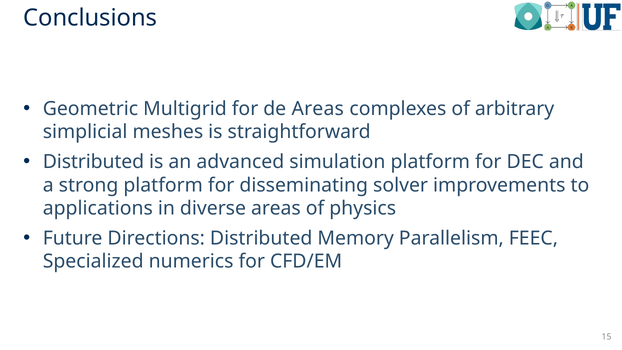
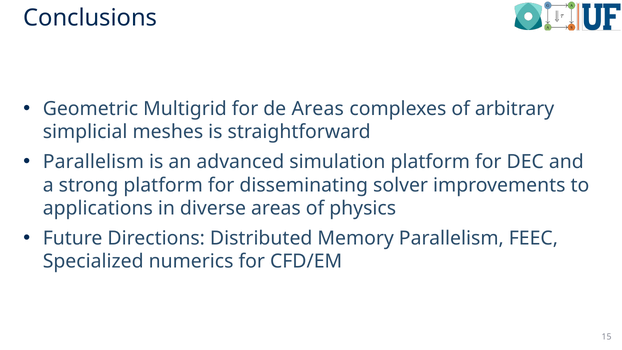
Distributed at (93, 162): Distributed -> Parallelism
